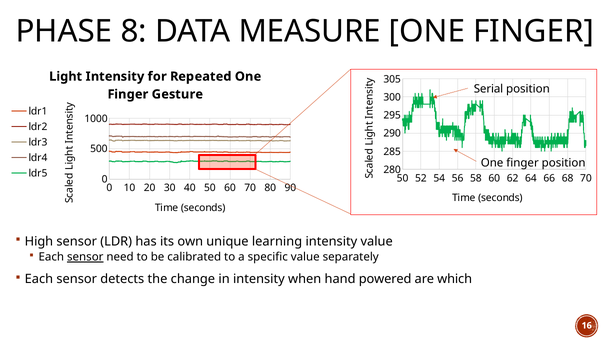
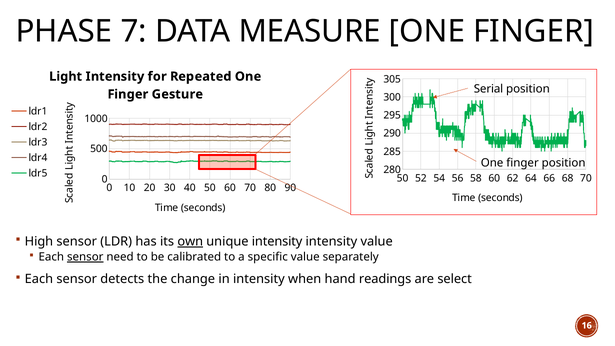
8: 8 -> 7
own underline: none -> present
unique learning: learning -> intensity
powered: powered -> readings
which: which -> select
